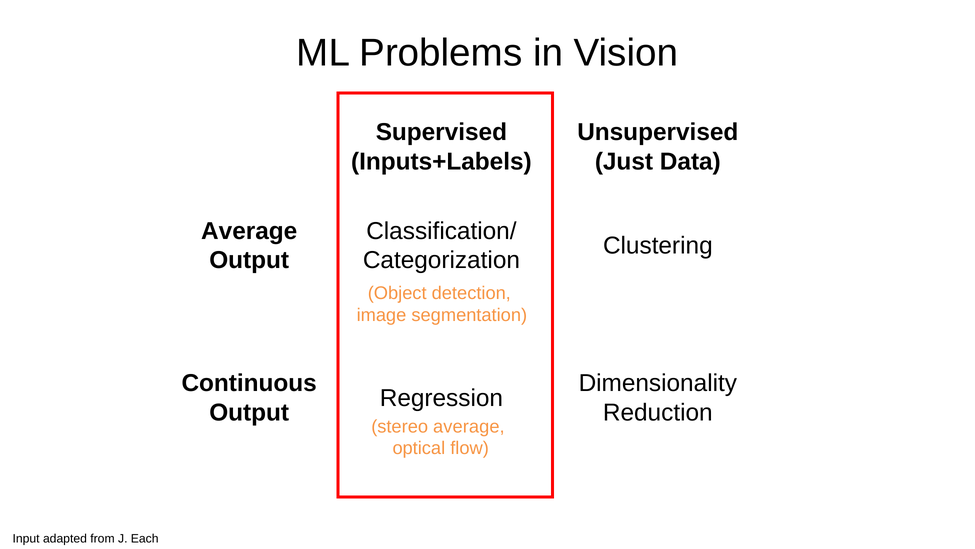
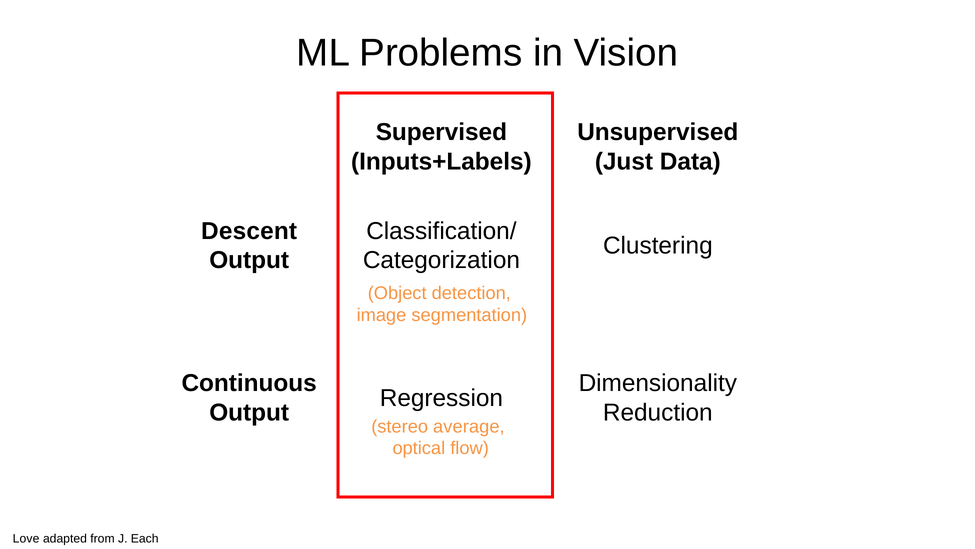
Average at (249, 231): Average -> Descent
Input: Input -> Love
